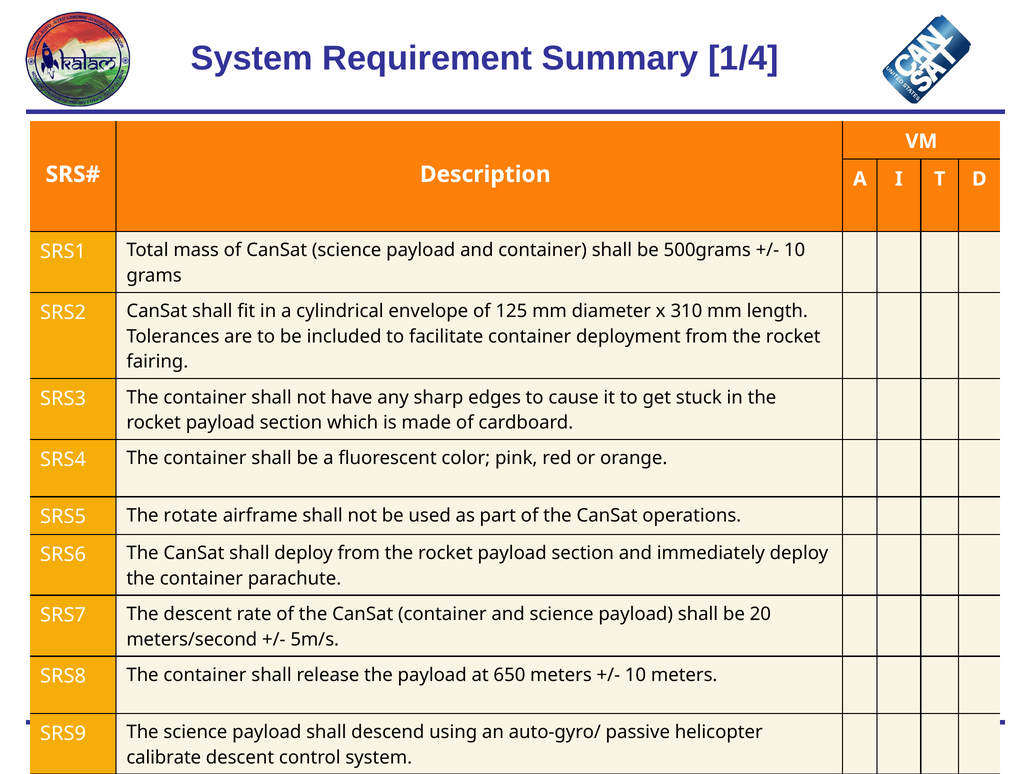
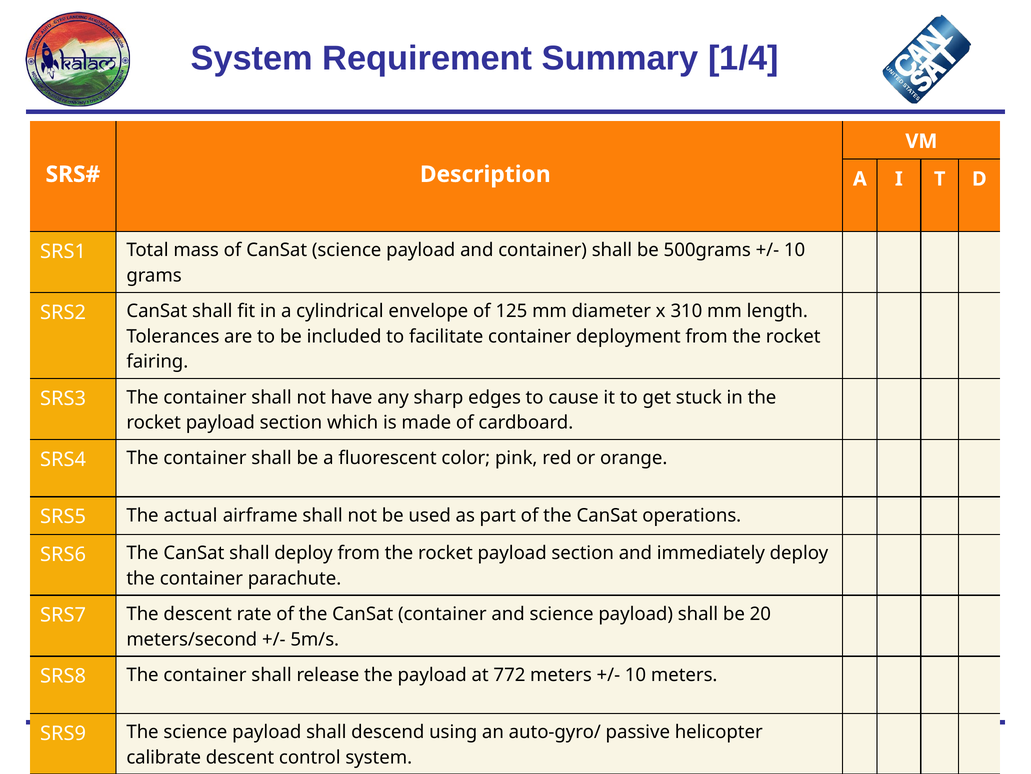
rotate: rotate -> actual
650: 650 -> 772
